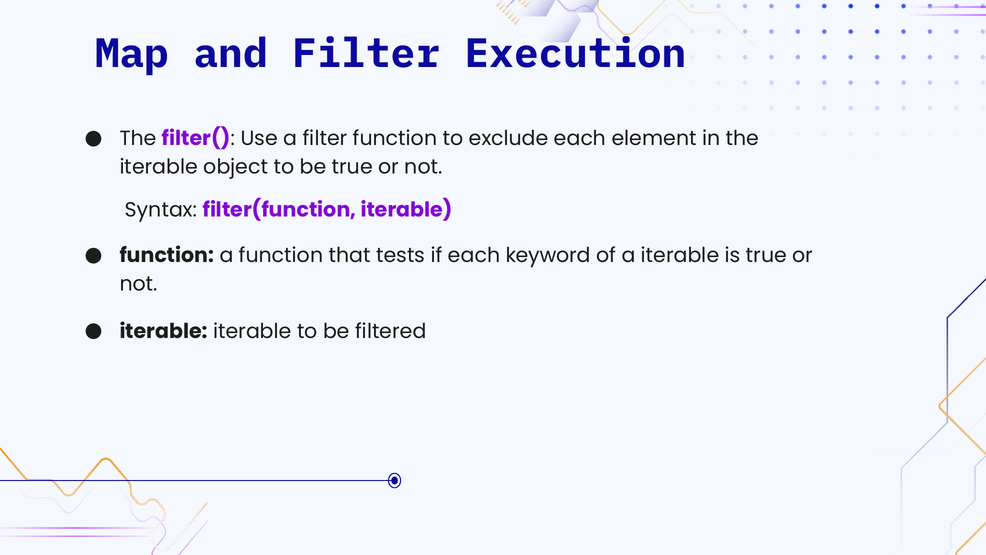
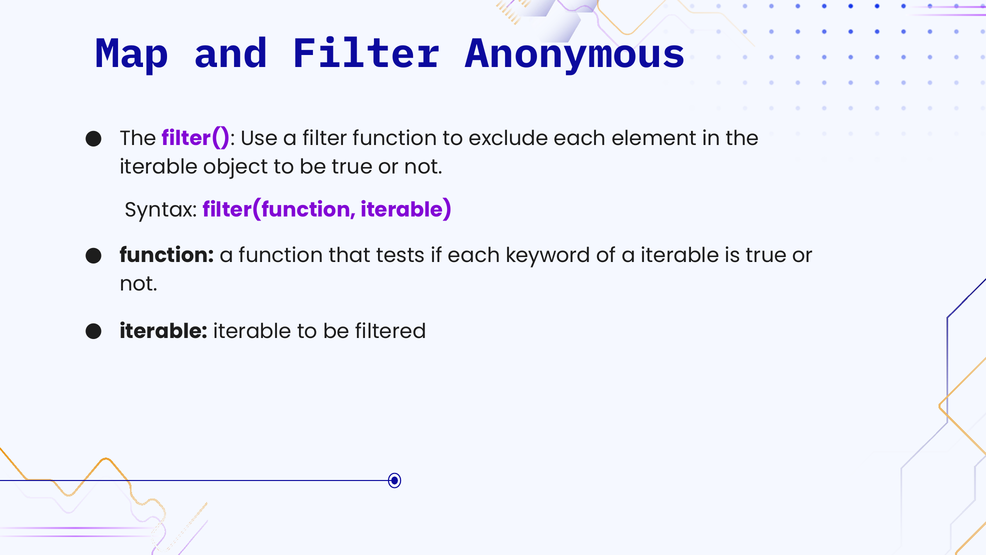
Execution: Execution -> Anonymous
